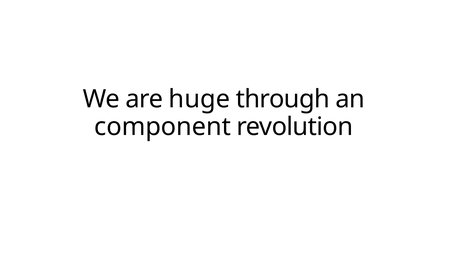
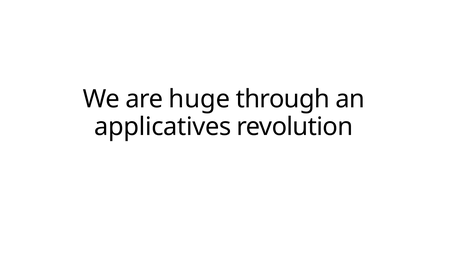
component: component -> applicatives
